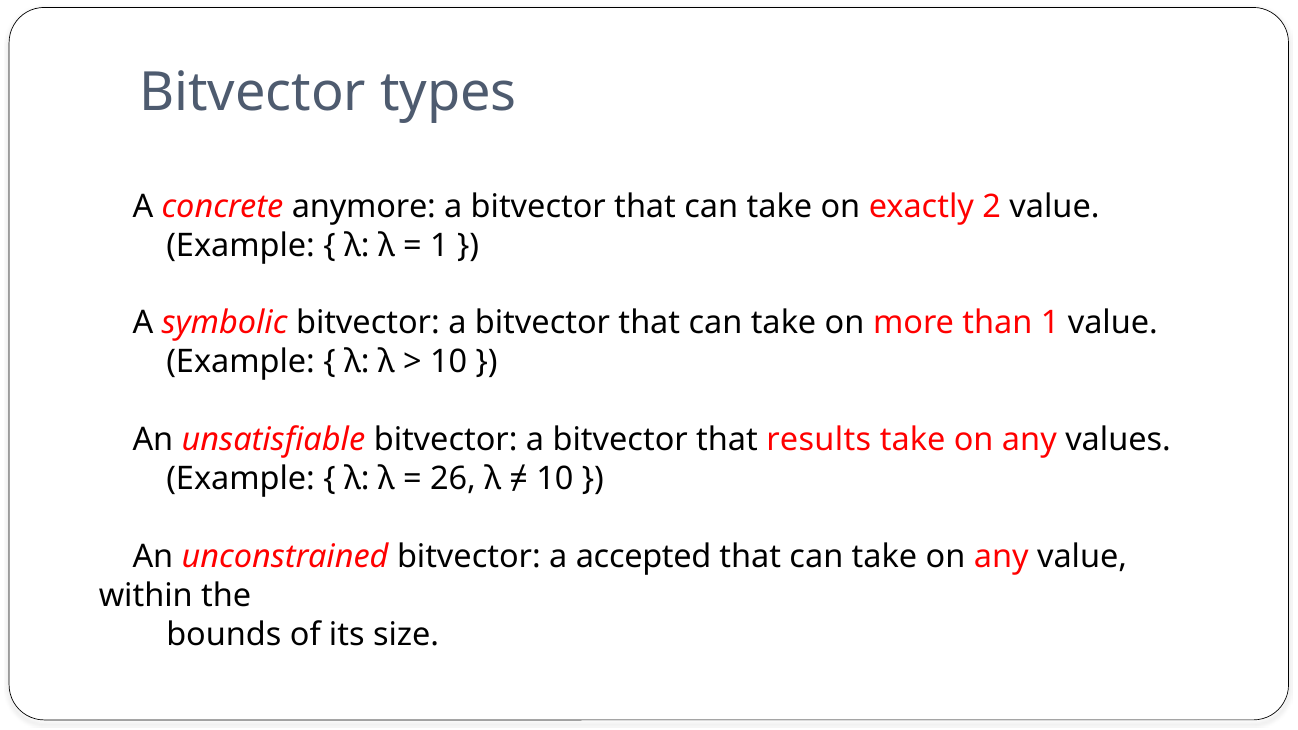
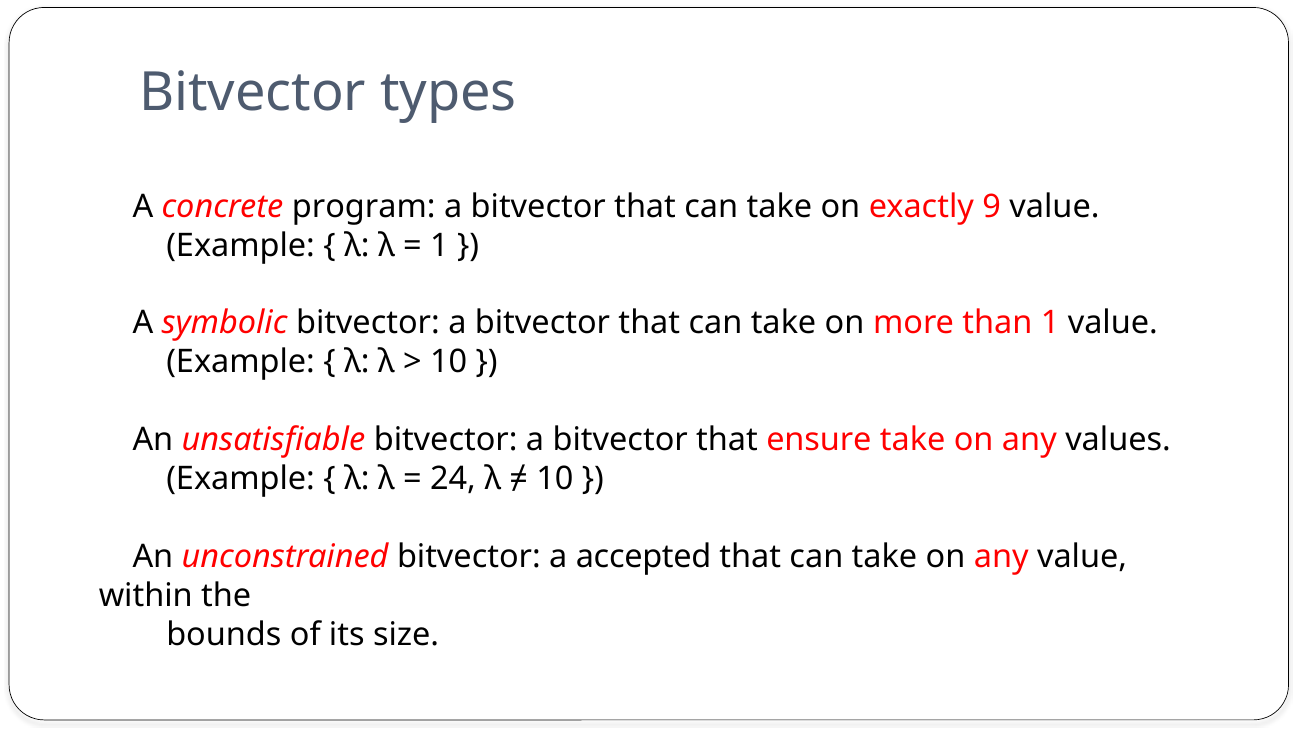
anymore: anymore -> program
2: 2 -> 9
results: results -> ensure
26: 26 -> 24
